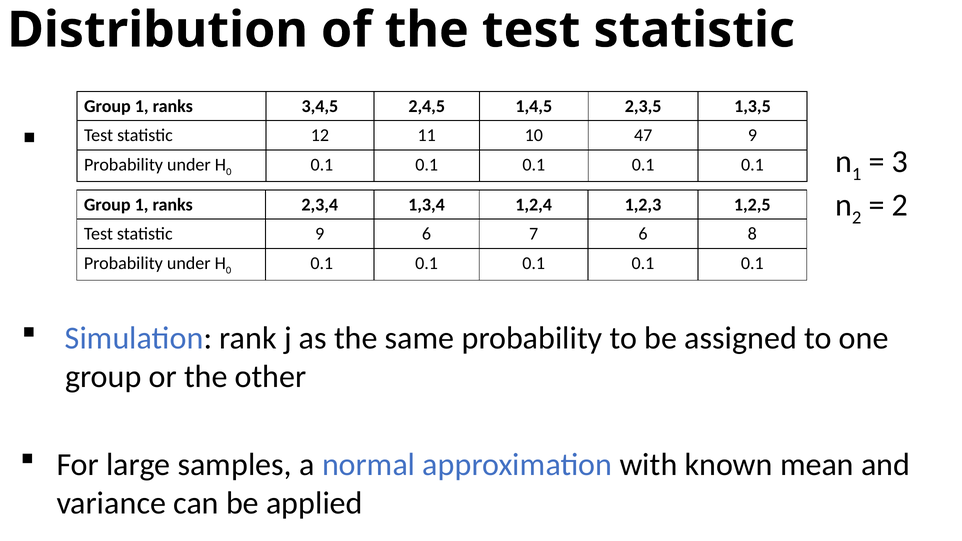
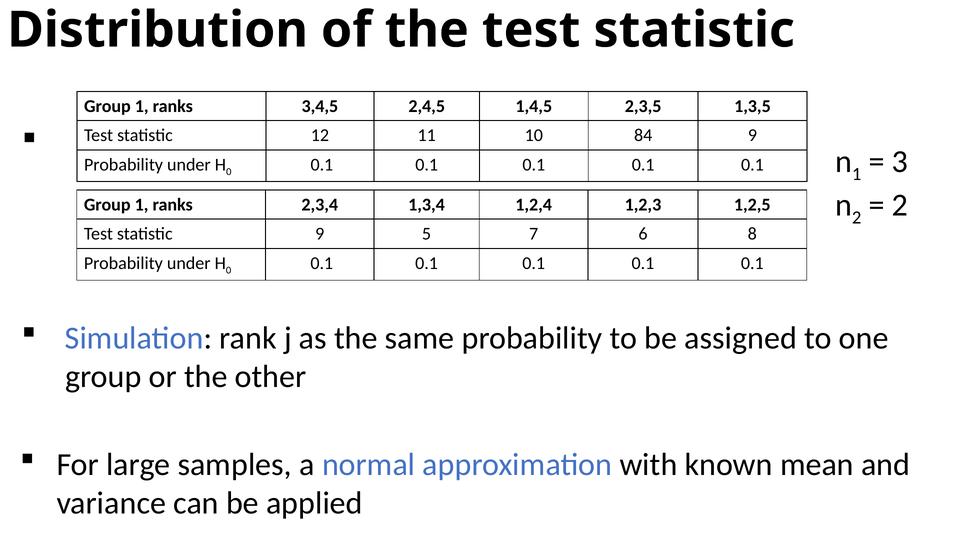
47: 47 -> 84
9 6: 6 -> 5
